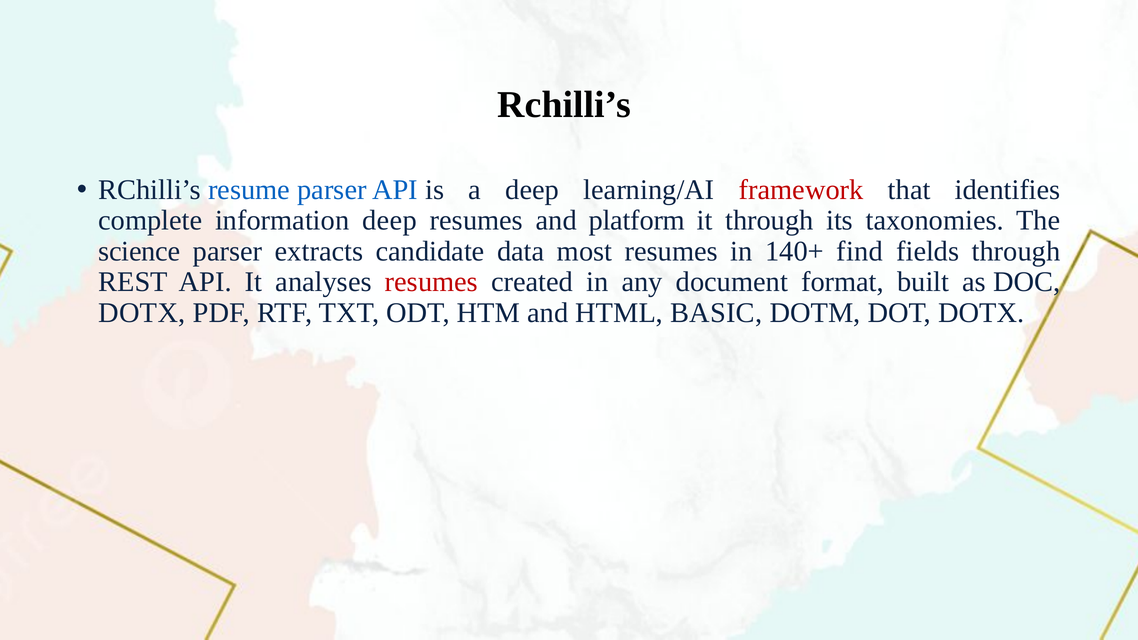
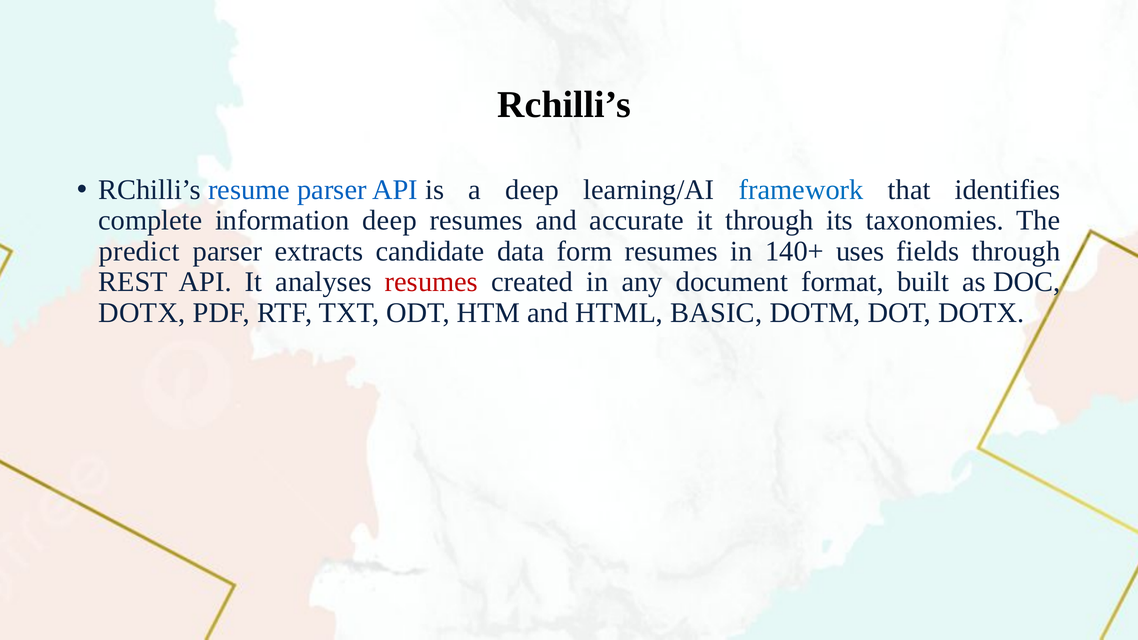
framework colour: red -> blue
platform: platform -> accurate
science: science -> predict
most: most -> form
find: find -> uses
